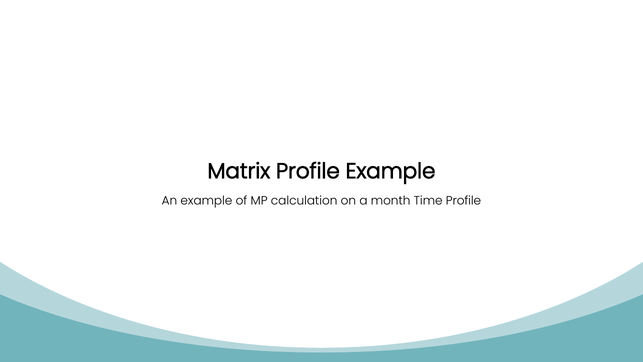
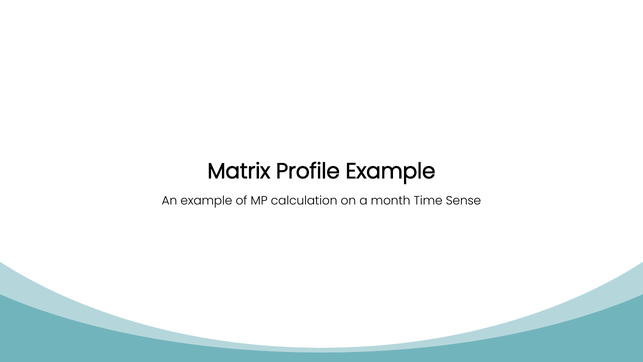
Time Profile: Profile -> Sense
